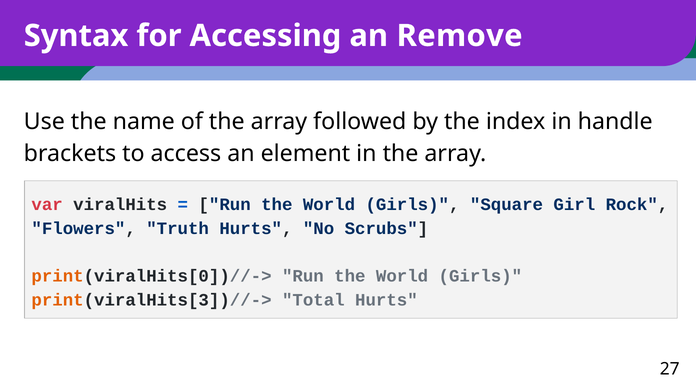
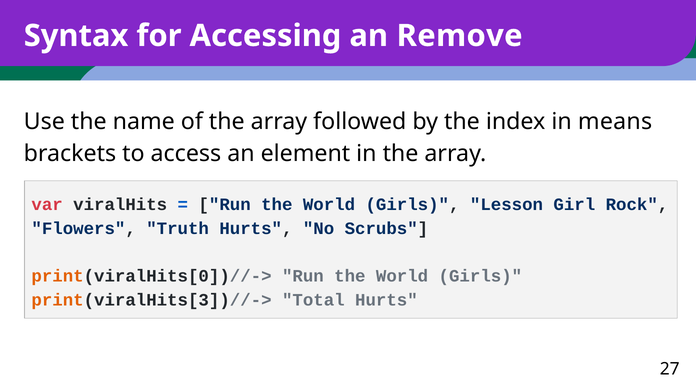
handle: handle -> means
Square: Square -> Lesson
